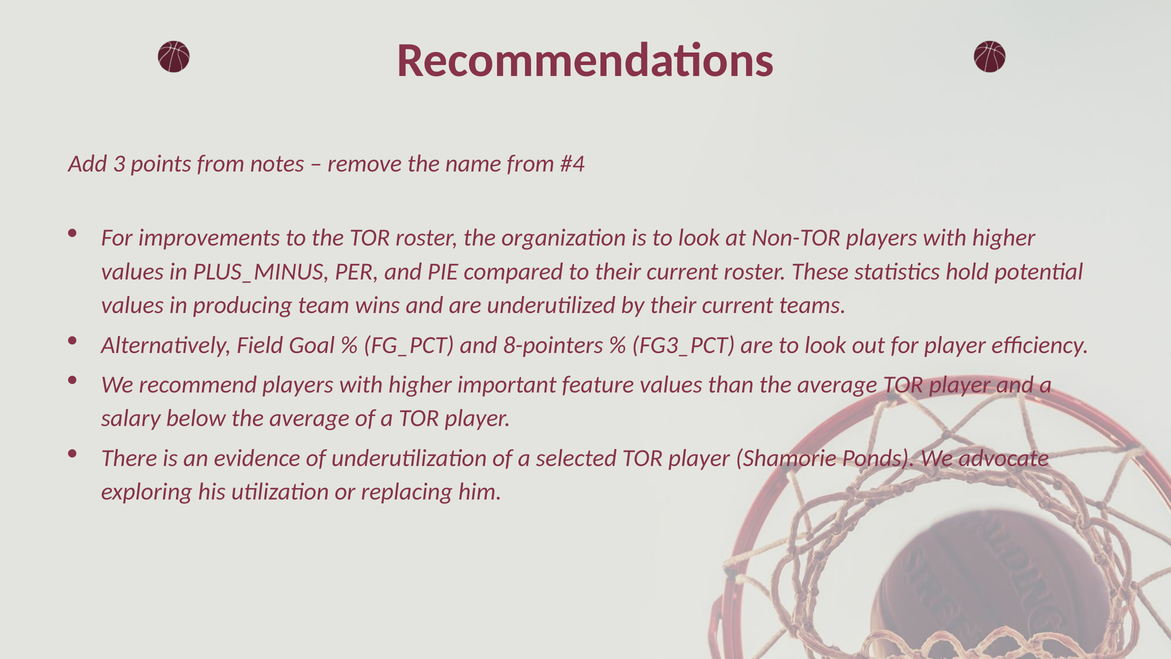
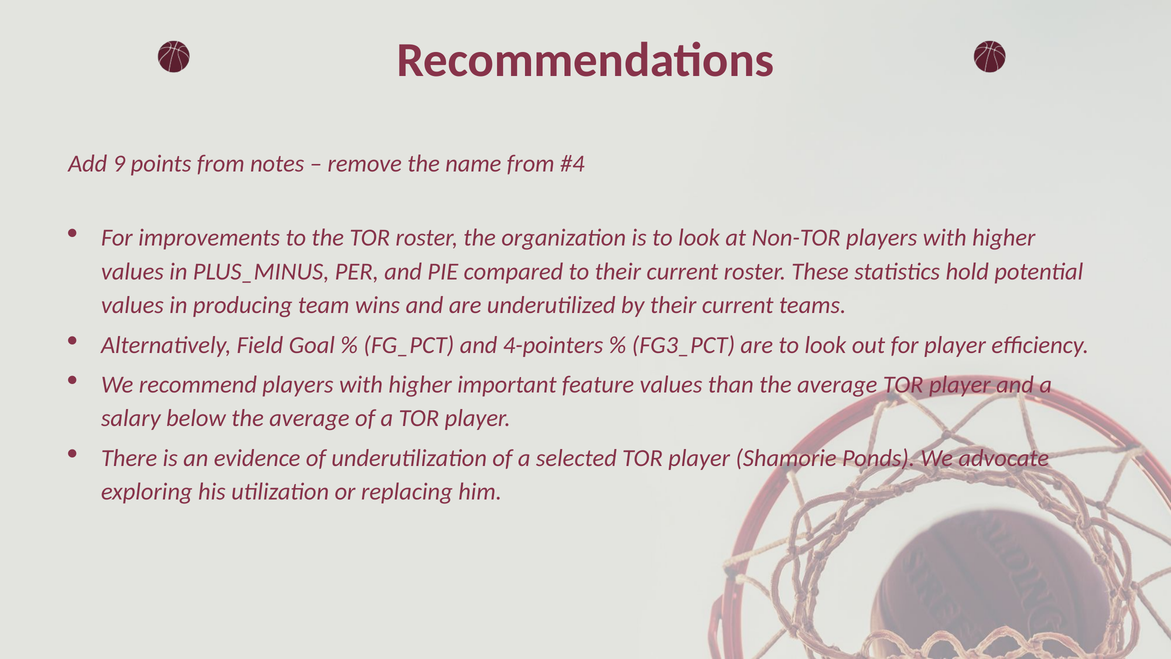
3: 3 -> 9
8-pointers: 8-pointers -> 4-pointers
